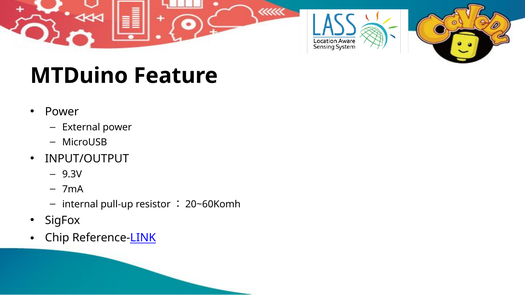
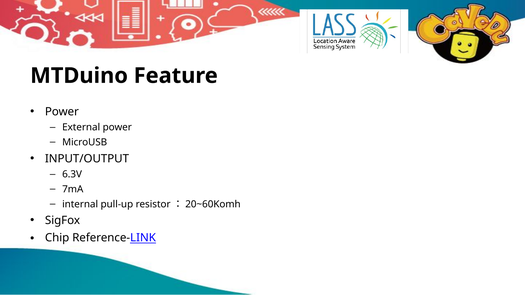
9.3V: 9.3V -> 6.3V
